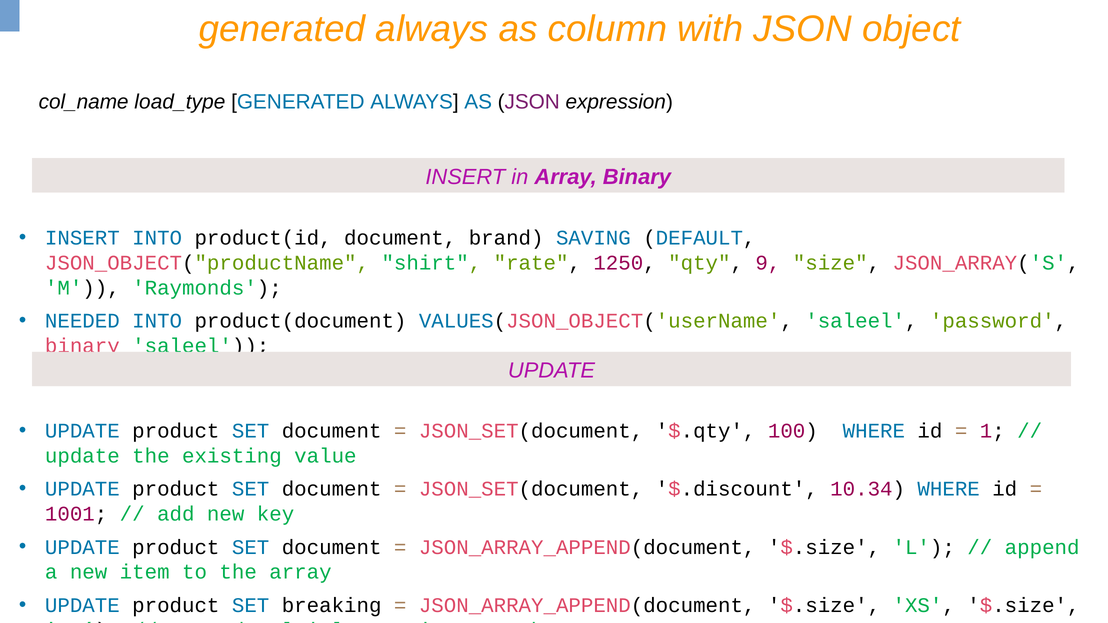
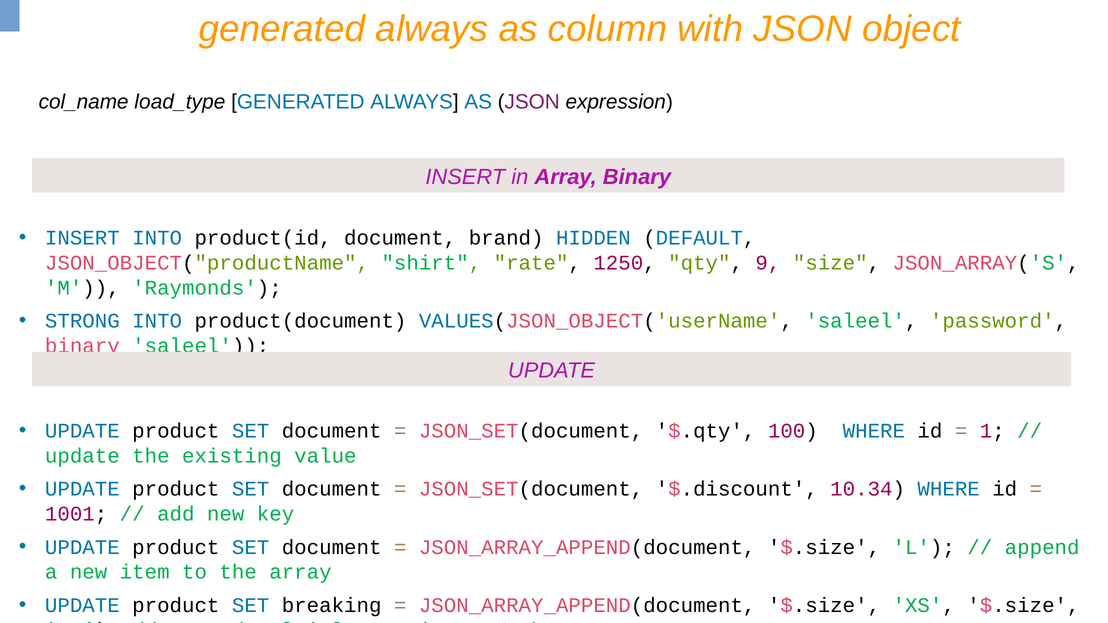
SAVING: SAVING -> HIDDEN
NEEDED: NEEDED -> STRONG
